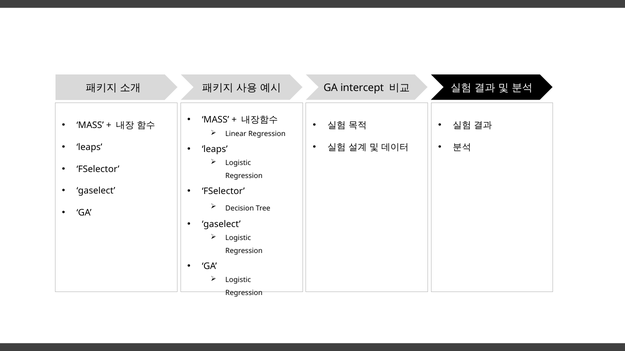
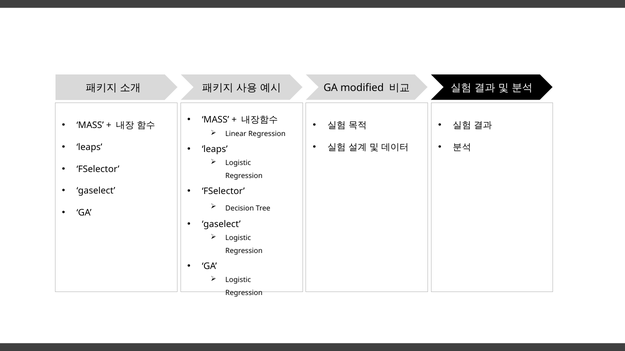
intercept: intercept -> modified
